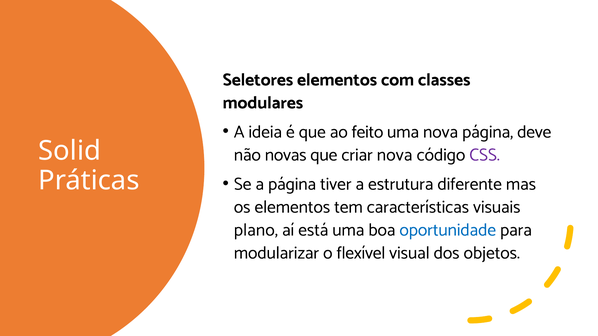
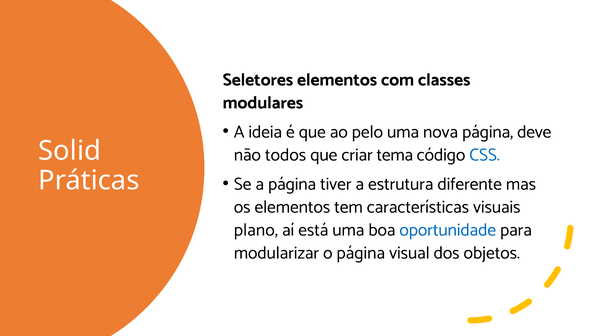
feito: feito -> pelo
novas: novas -> todos
criar nova: nova -> tema
CSS colour: purple -> blue
o flexível: flexível -> página
